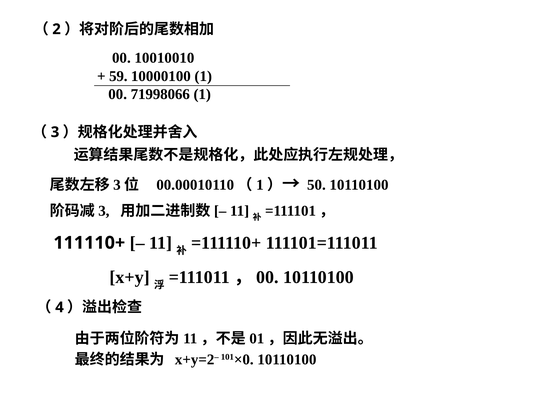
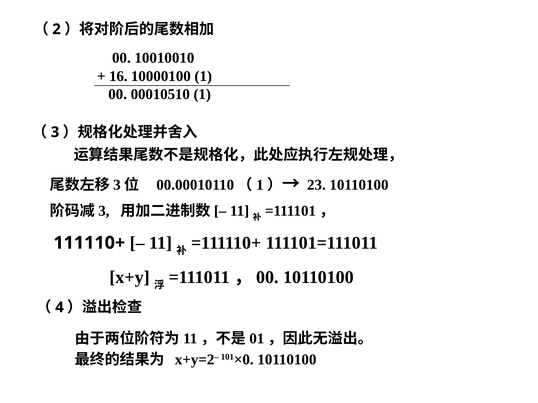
59: 59 -> 16
71998066: 71998066 -> 00010510
50: 50 -> 23
